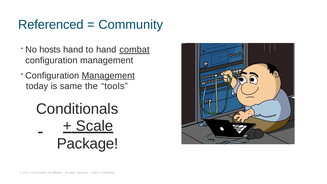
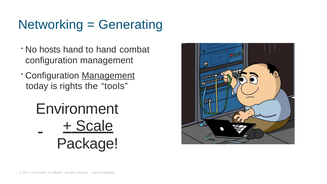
Referenced: Referenced -> Networking
Community: Community -> Generating
combat underline: present -> none
is same: same -> rights
Conditionals: Conditionals -> Environment
